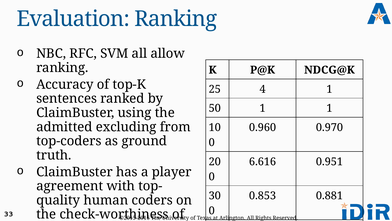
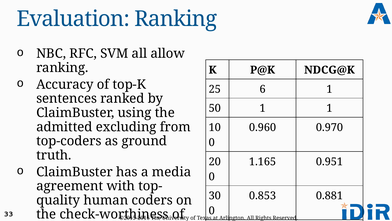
4: 4 -> 6
6.616: 6.616 -> 1.165
player: player -> media
